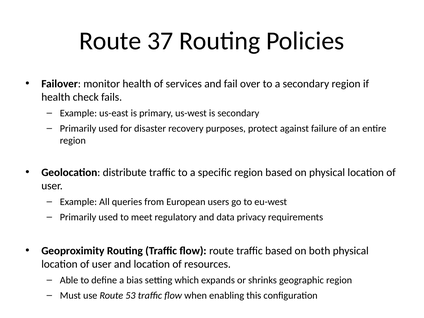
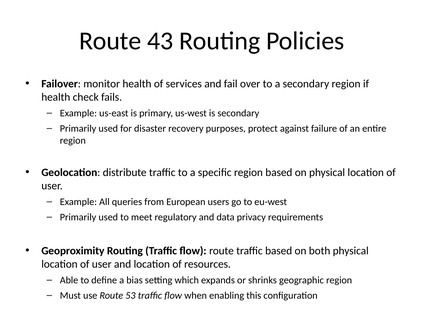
37: 37 -> 43
